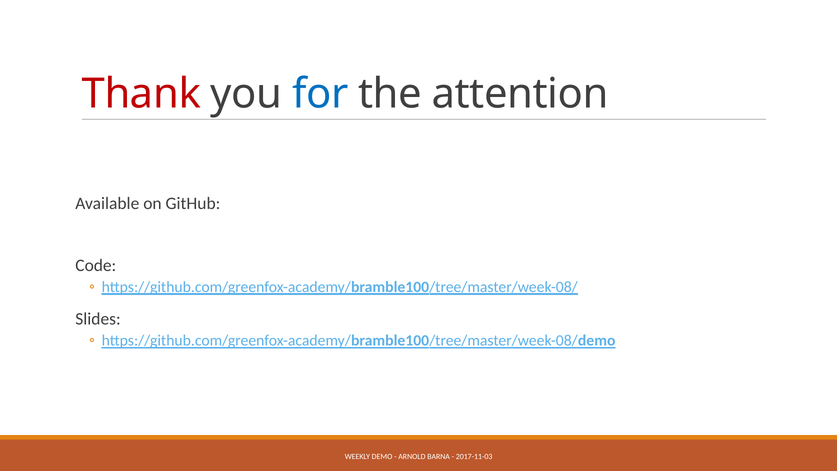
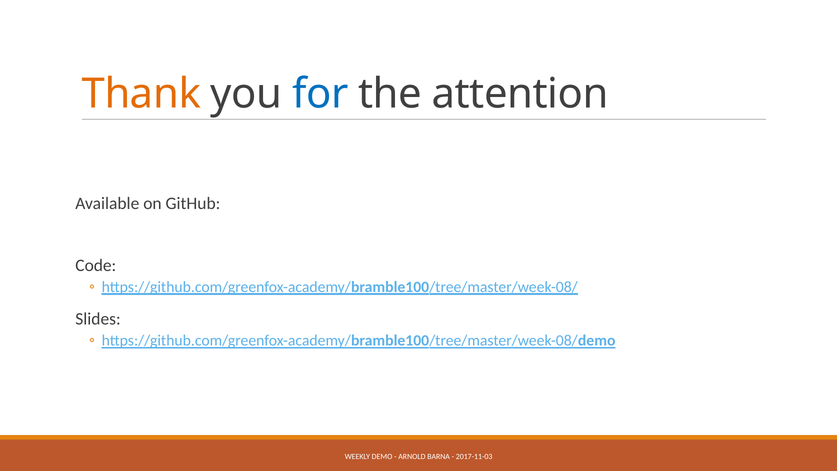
Thank colour: red -> orange
